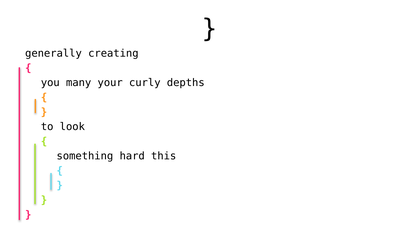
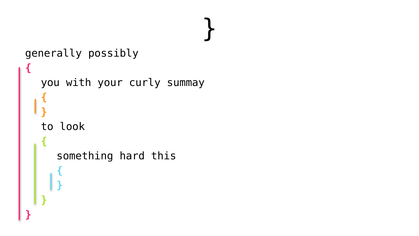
creating: creating -> possibly
many: many -> with
depths: depths -> summay
